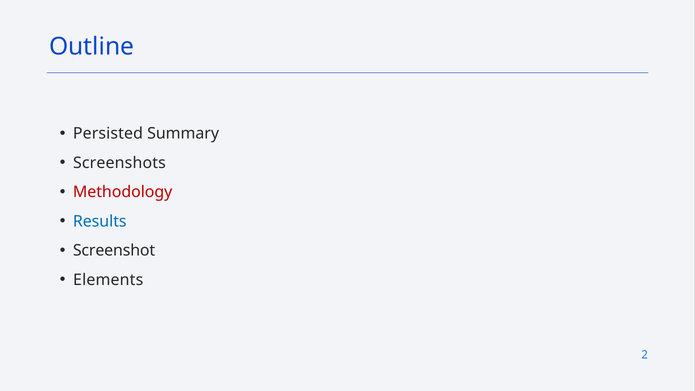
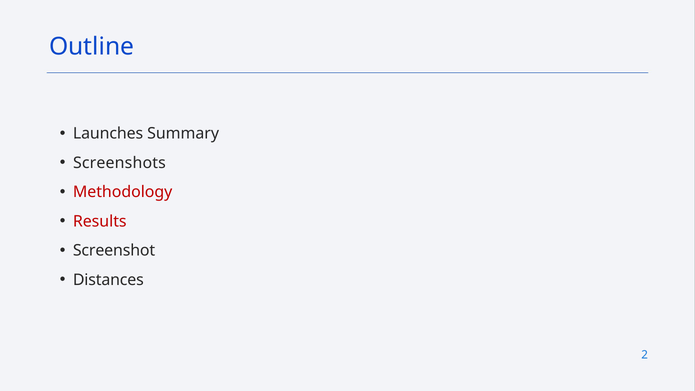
Persisted: Persisted -> Launches
Results colour: blue -> red
Elements: Elements -> Distances
